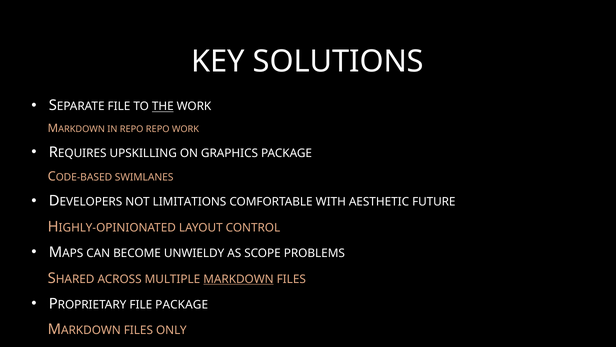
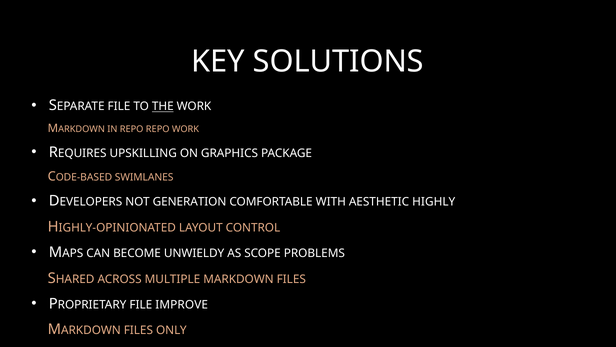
LIMITATIONS: LIMITATIONS -> GENERATION
FUTURE: FUTURE -> HIGHLY
MARKDOWN underline: present -> none
FILE PACKAGE: PACKAGE -> IMPROVE
